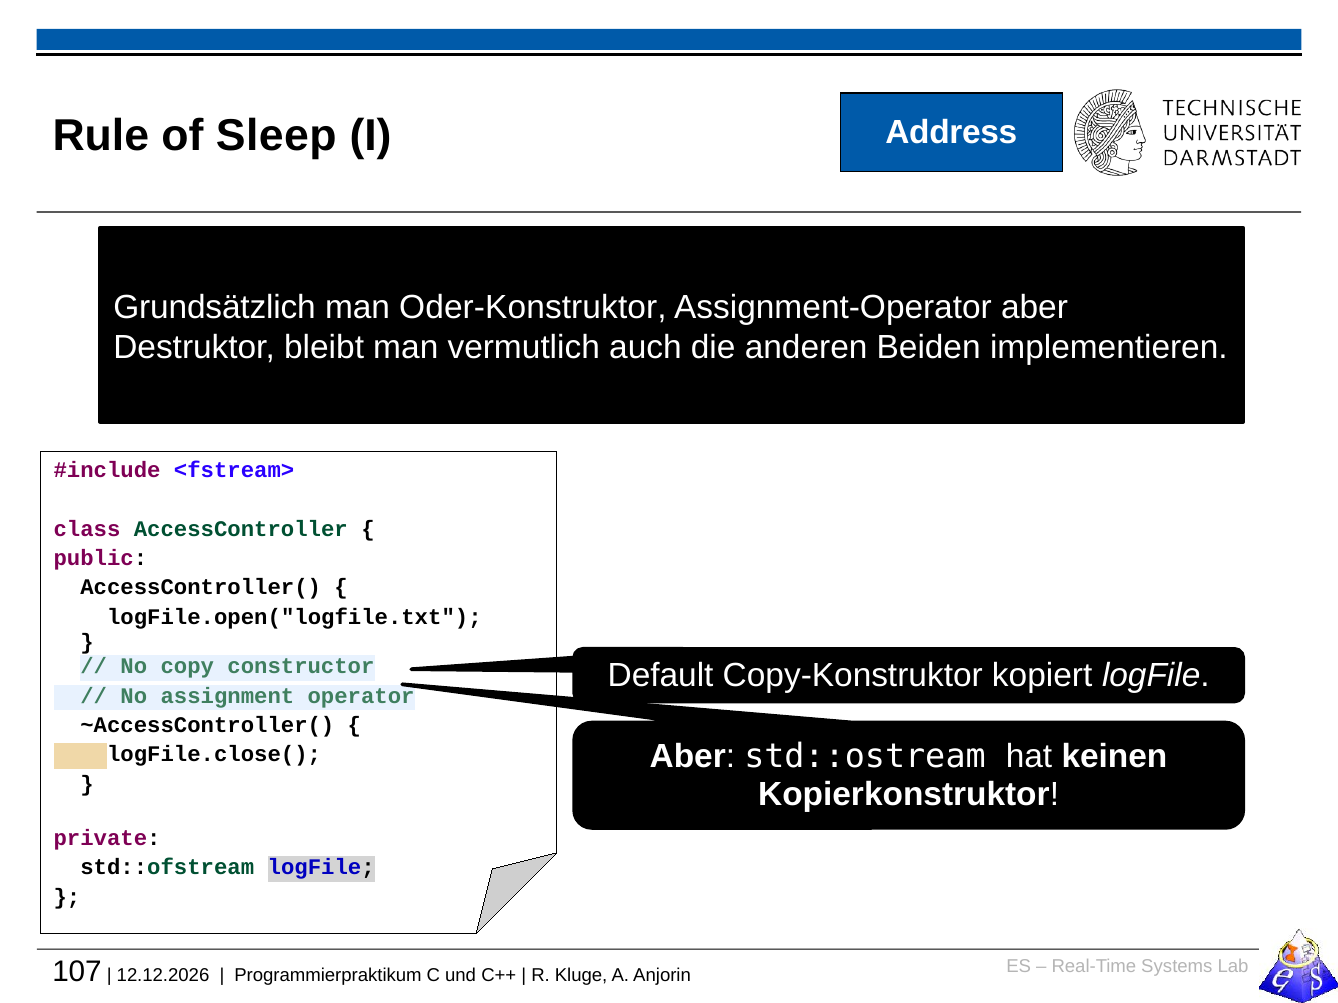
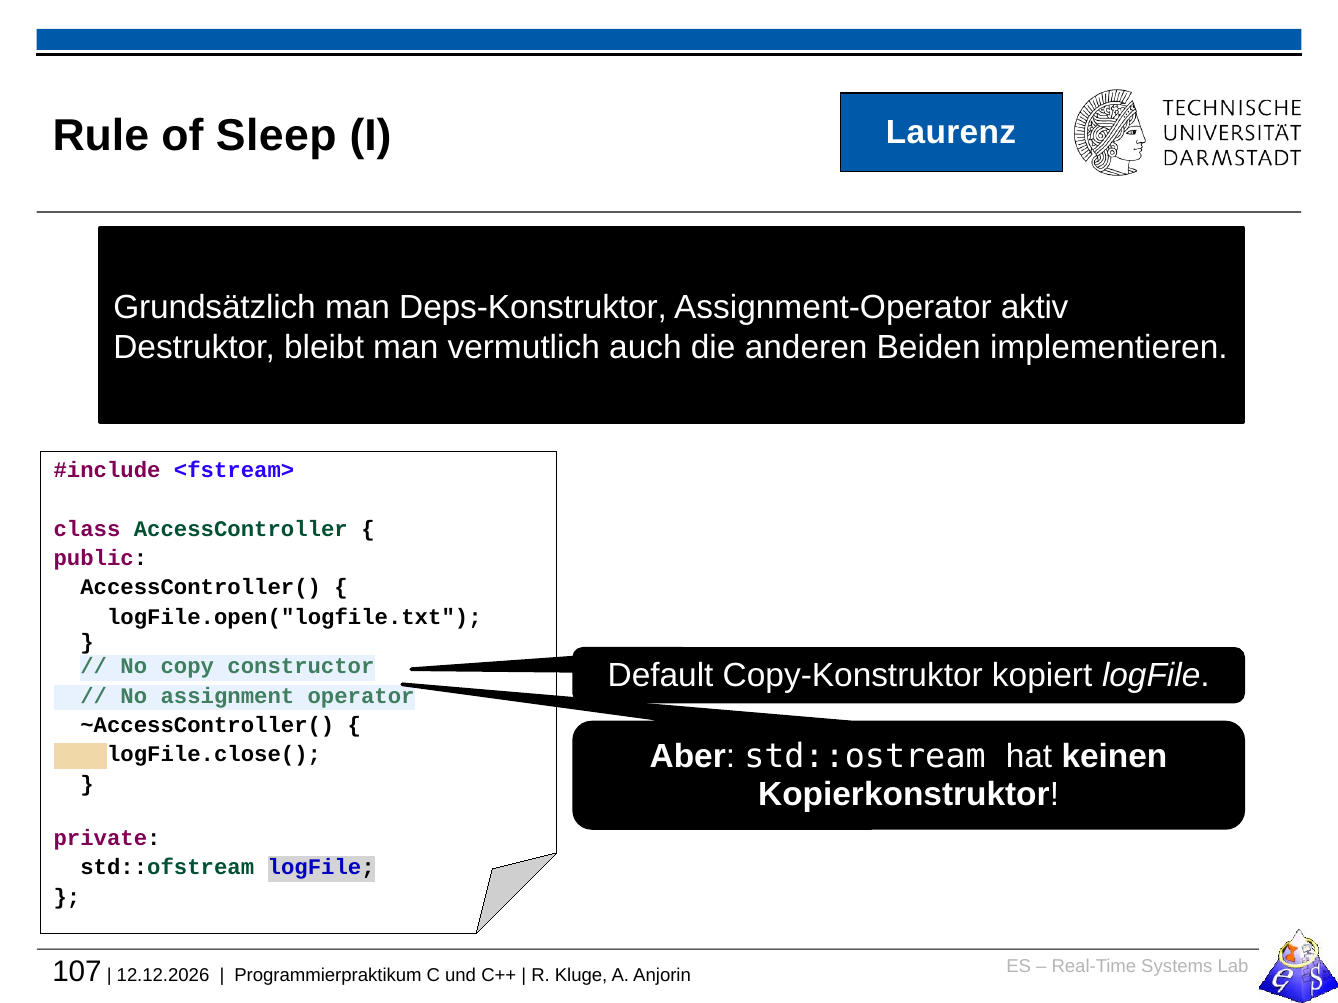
Address: Address -> Laurenz
Oder-Konstruktor: Oder-Konstruktor -> Deps-Konstruktor
Assignment-Operator aber: aber -> aktiv
